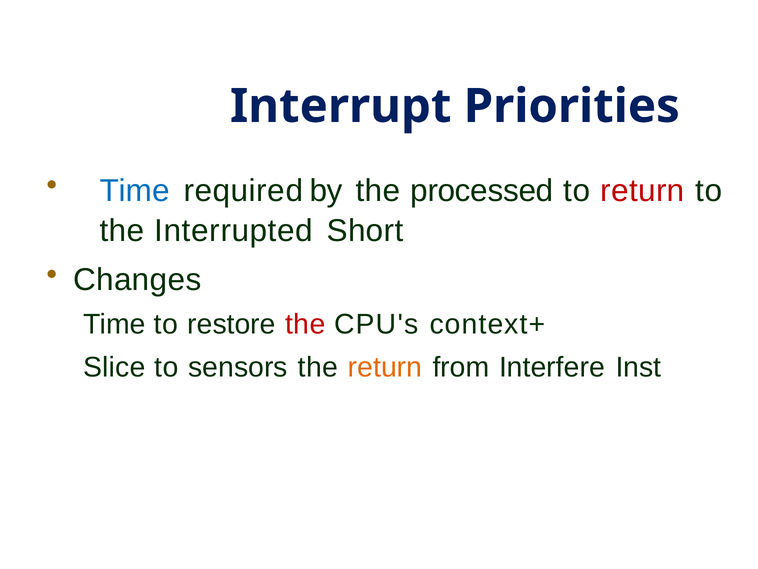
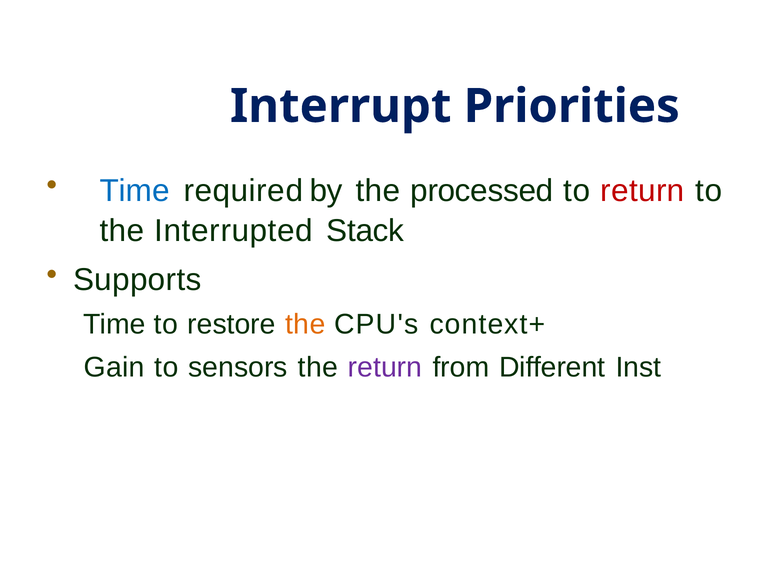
Short: Short -> Stack
Changes: Changes -> Supports
the at (305, 324) colour: red -> orange
Slice: Slice -> Gain
return at (385, 367) colour: orange -> purple
Interfere: Interfere -> Different
